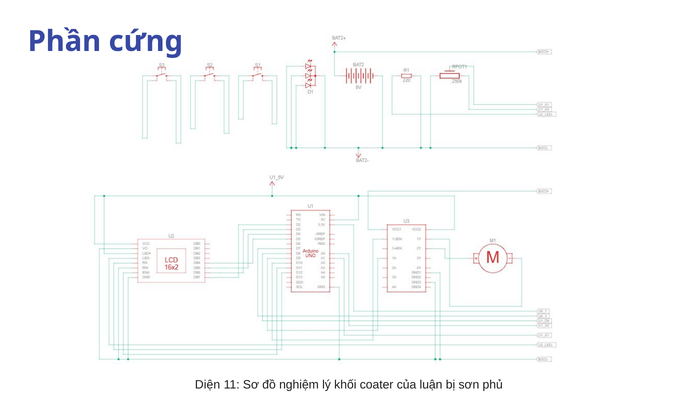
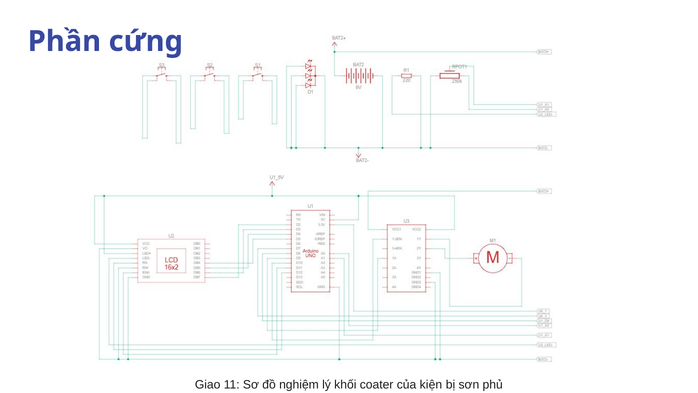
Diện: Diện -> Giao
luận: luận -> kiện
